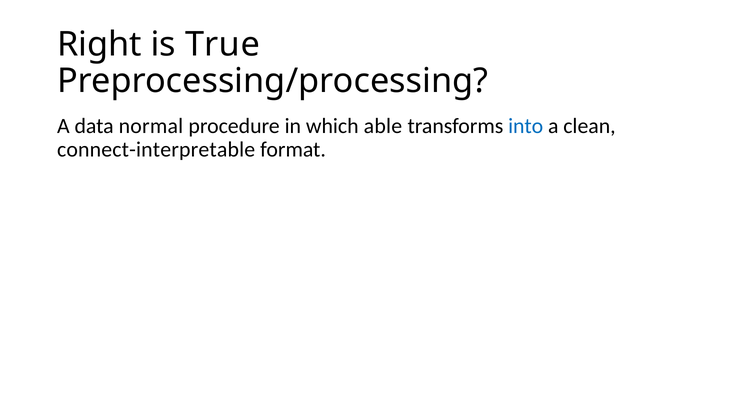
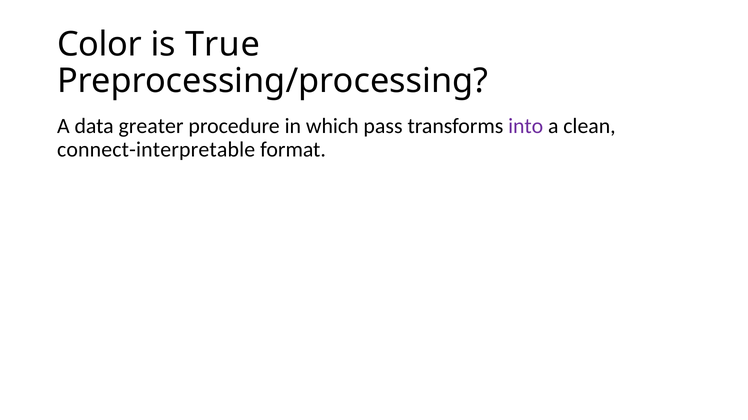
Right: Right -> Color
normal: normal -> greater
able: able -> pass
into colour: blue -> purple
